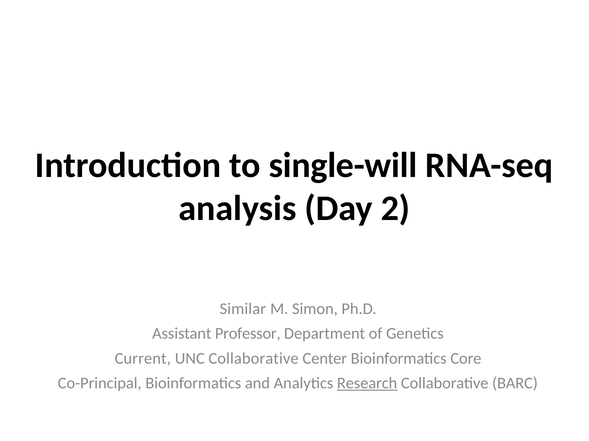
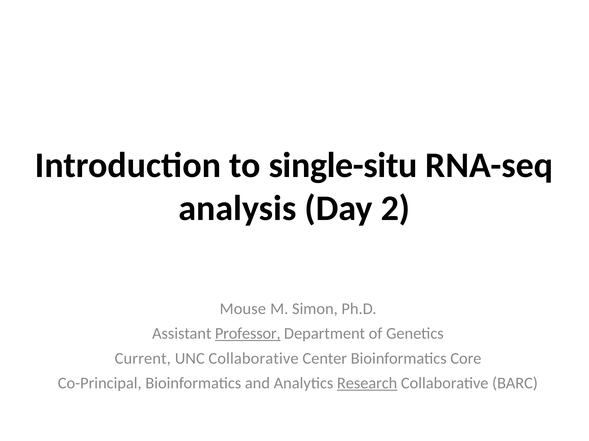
single-will: single-will -> single-situ
Similar: Similar -> Mouse
Professor underline: none -> present
